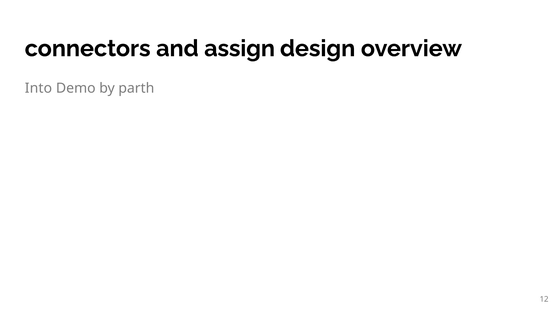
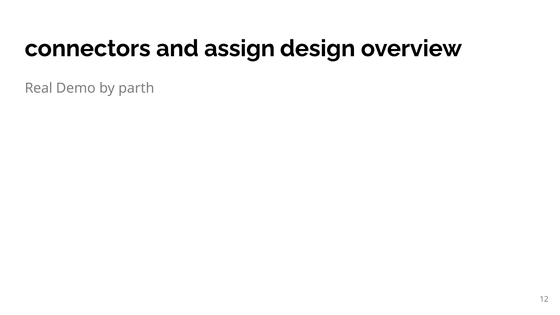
Into: Into -> Real
